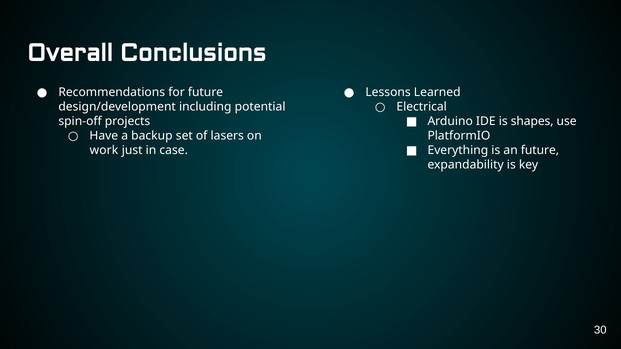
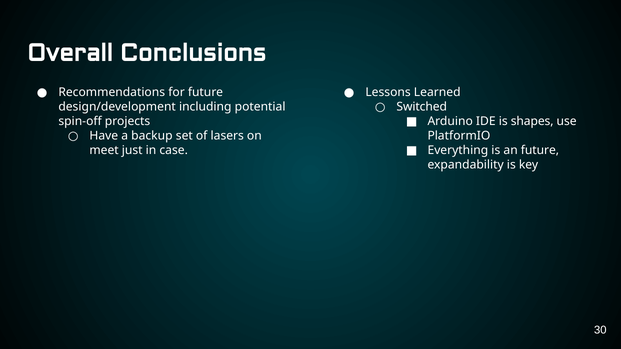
Electrical: Electrical -> Switched
work: work -> meet
